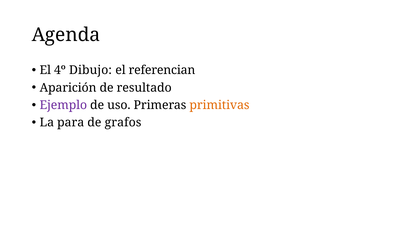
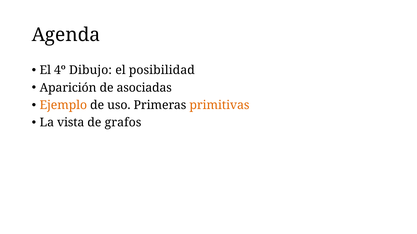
referencian: referencian -> posibilidad
resultado: resultado -> asociadas
Ejemplo colour: purple -> orange
para: para -> vista
